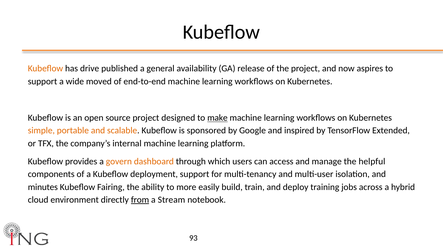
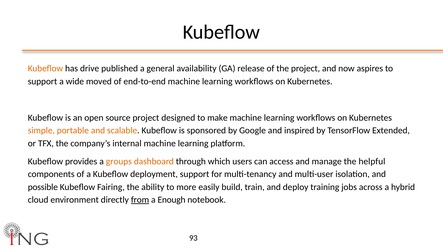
make underline: present -> none
govern: govern -> groups
minutes: minutes -> possible
Stream: Stream -> Enough
